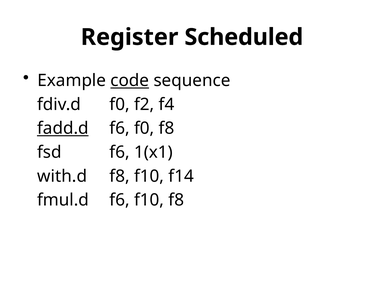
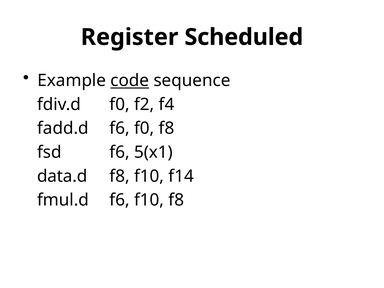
fadd.d underline: present -> none
1(x1: 1(x1 -> 5(x1
with.d: with.d -> data.d
